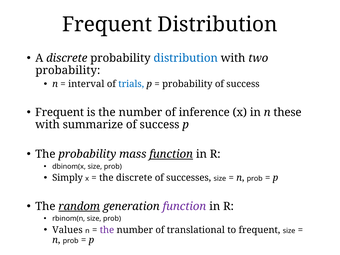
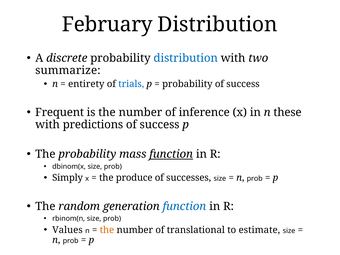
Frequent at (107, 25): Frequent -> February
probability at (68, 70): probability -> summarize
interval: interval -> entirety
summarize: summarize -> predictions
the discrete: discrete -> produce
random underline: present -> none
function at (184, 206) colour: purple -> blue
the at (107, 230) colour: purple -> orange
to frequent: frequent -> estimate
